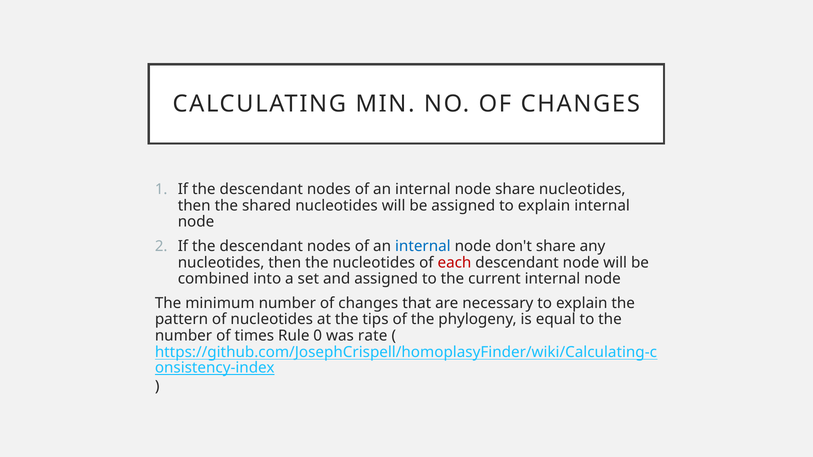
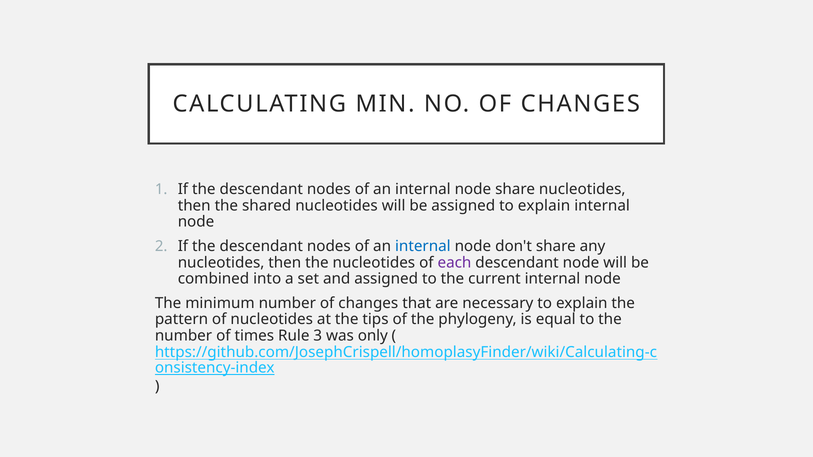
each colour: red -> purple
0: 0 -> 3
rate: rate -> only
